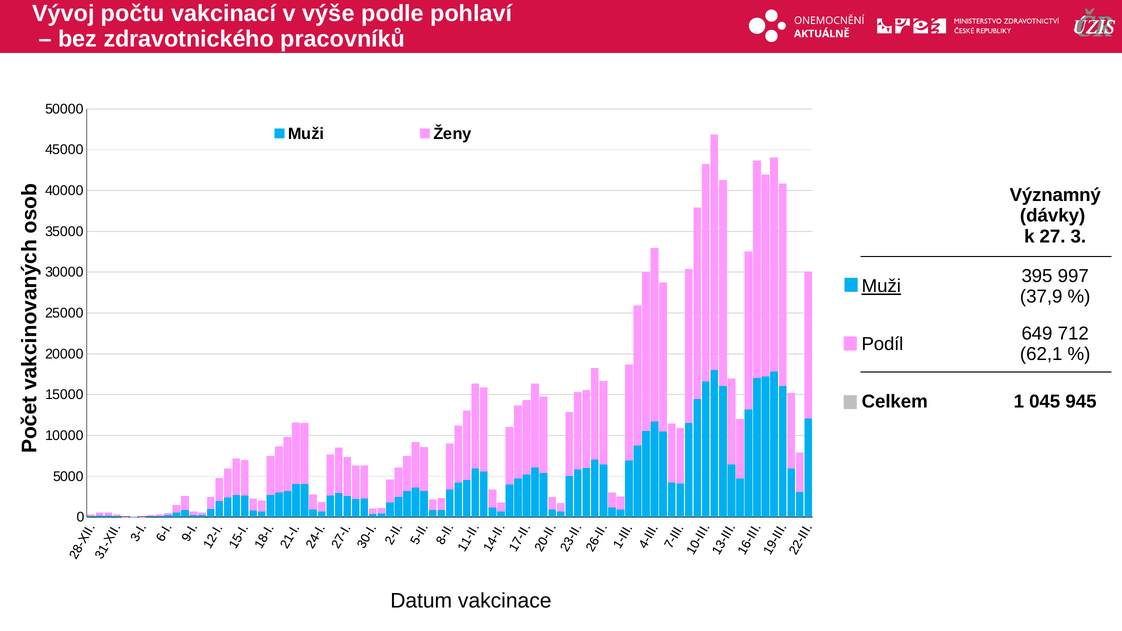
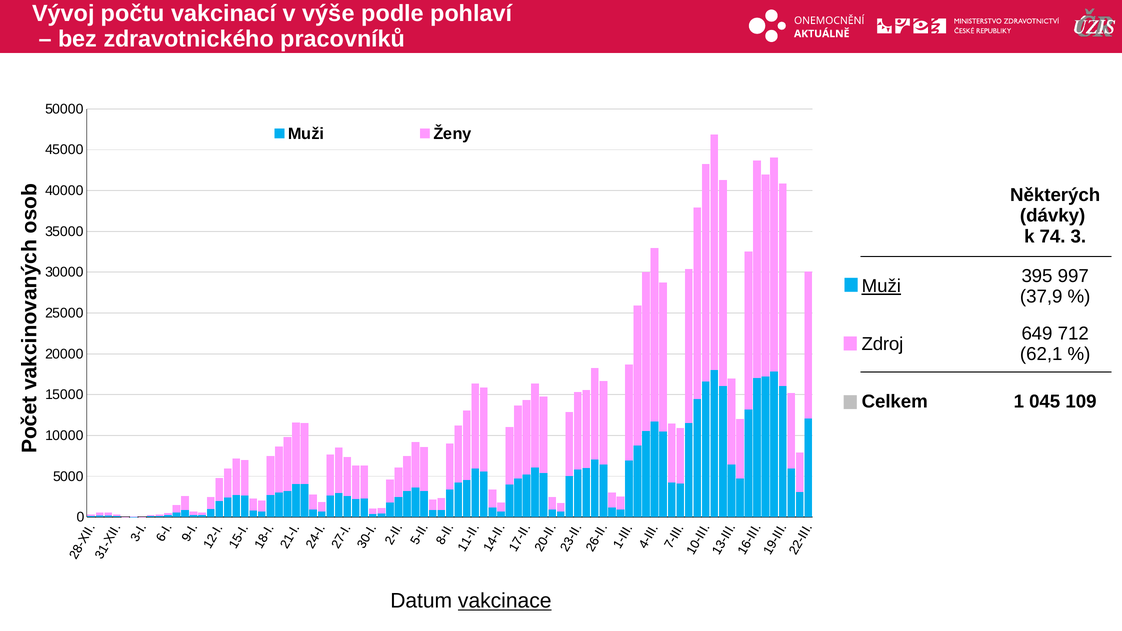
Významný: Významný -> Některých
27: 27 -> 74
Podíl: Podíl -> Zdroj
945: 945 -> 109
vakcinace underline: none -> present
